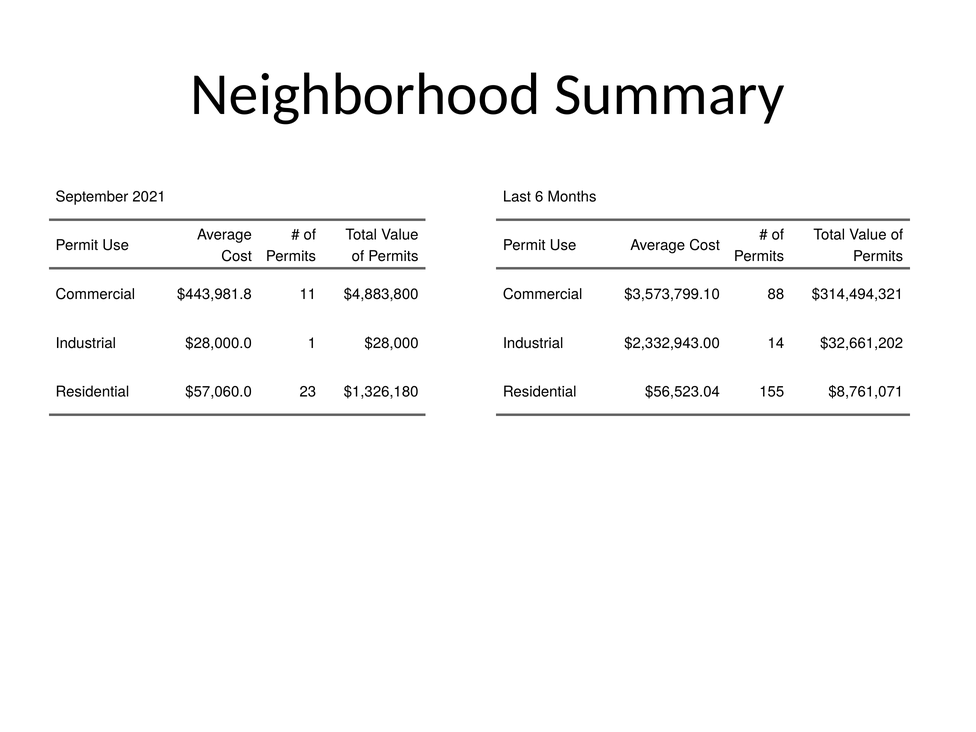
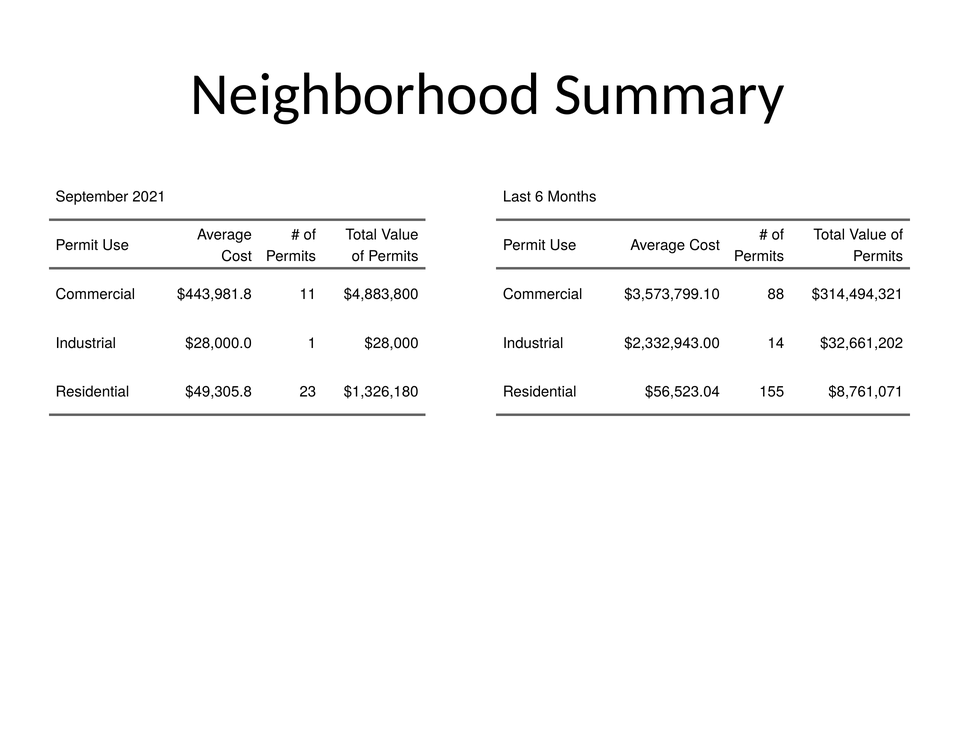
$57,060.0: $57,060.0 -> $49,305.8
